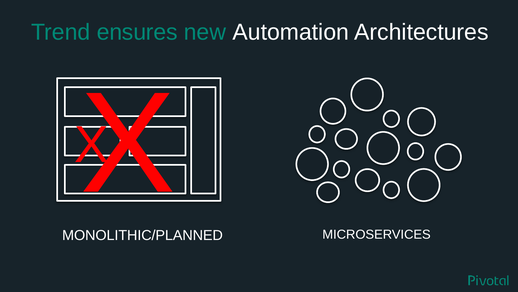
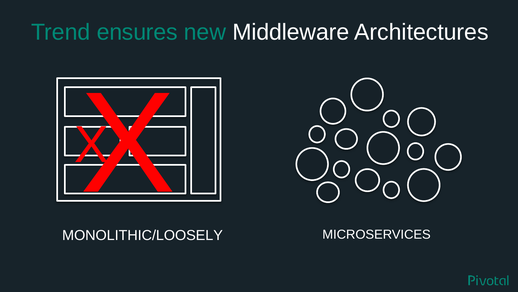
Automation: Automation -> Middleware
MONOLITHIC/PLANNED: MONOLITHIC/PLANNED -> MONOLITHIC/LOOSELY
